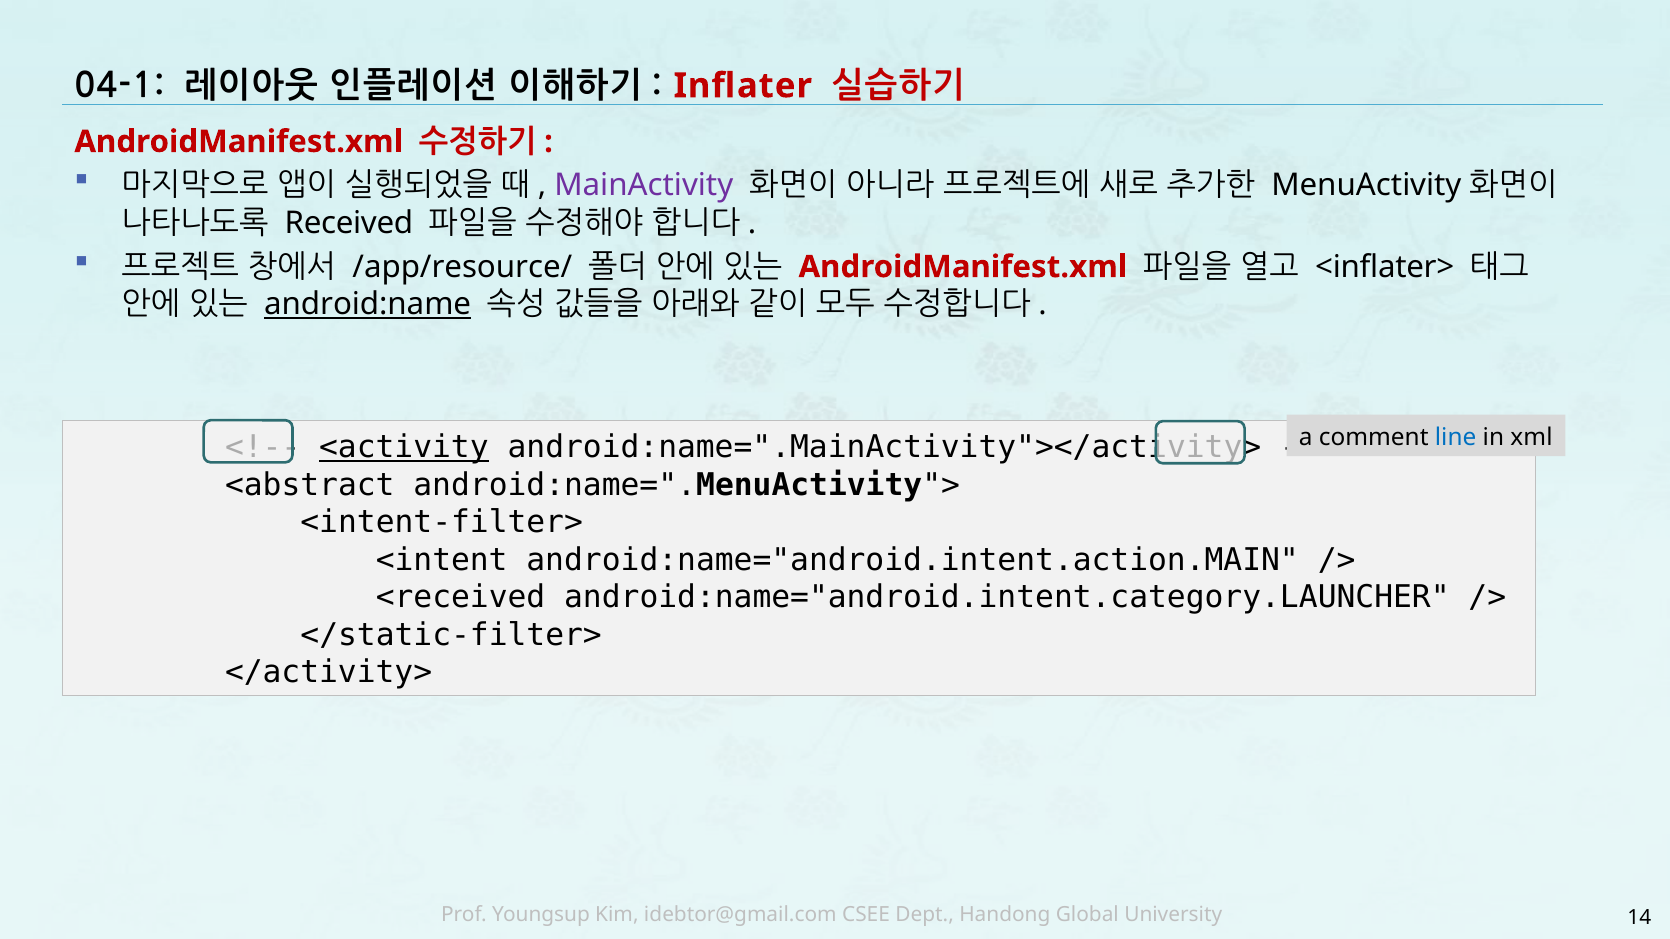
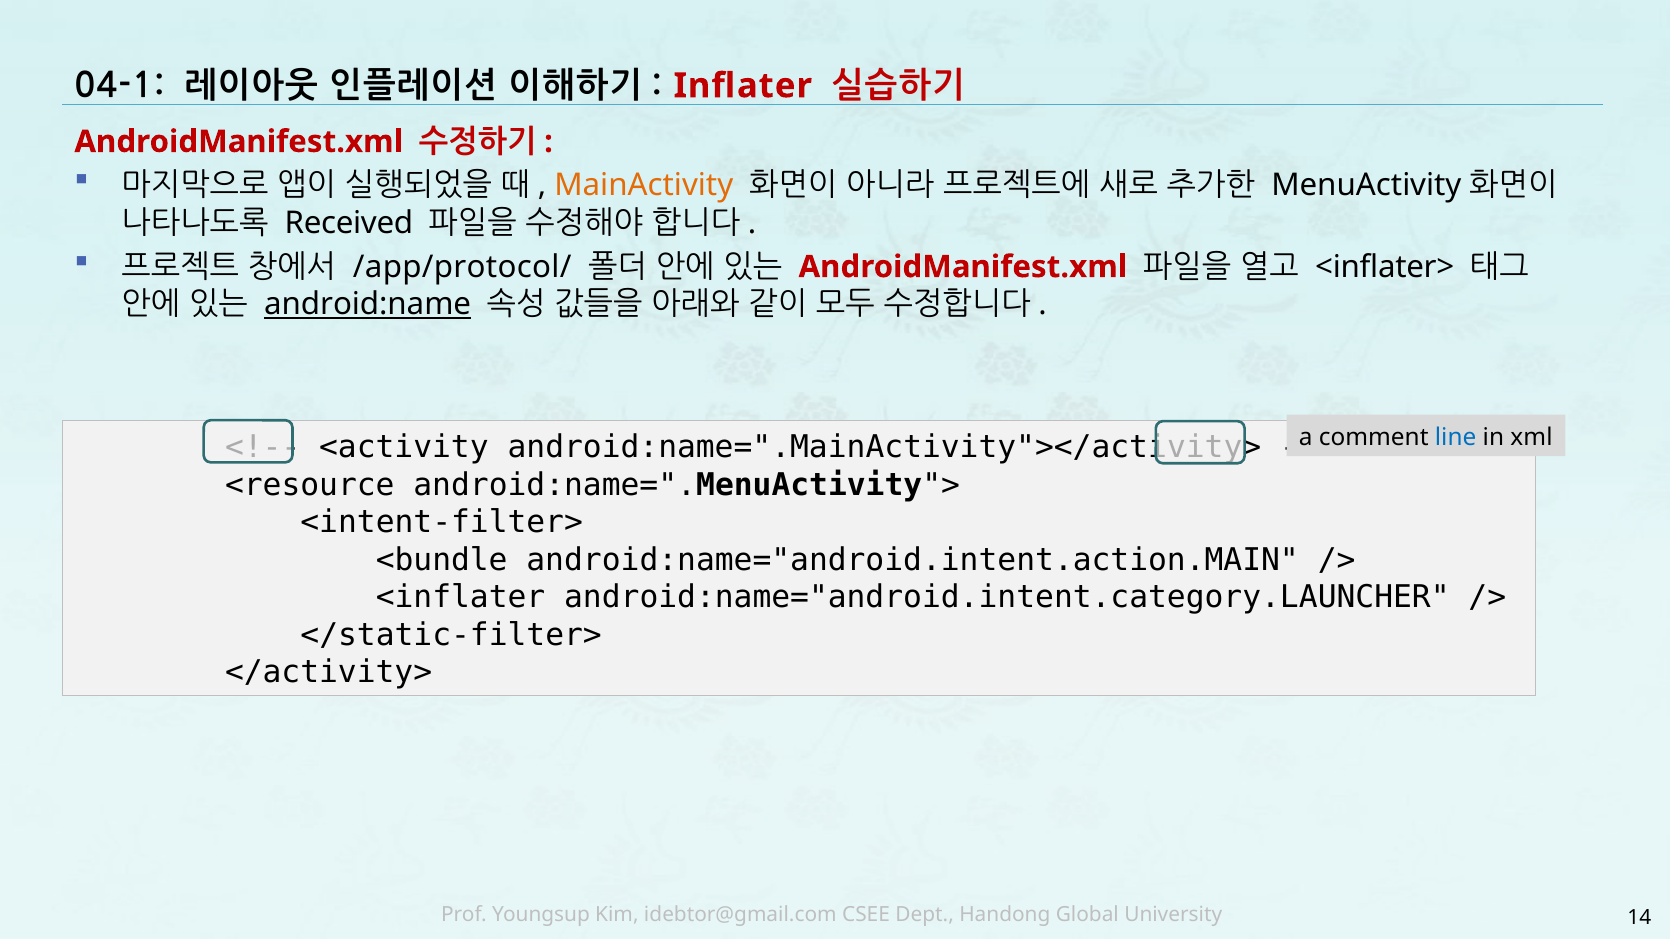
MainActivity colour: purple -> orange
/app/resource/: /app/resource/ -> /app/protocol/
<activity underline: present -> none
<abstract: <abstract -> <resource
<intent: <intent -> <bundle
<received: <received -> <inflater
